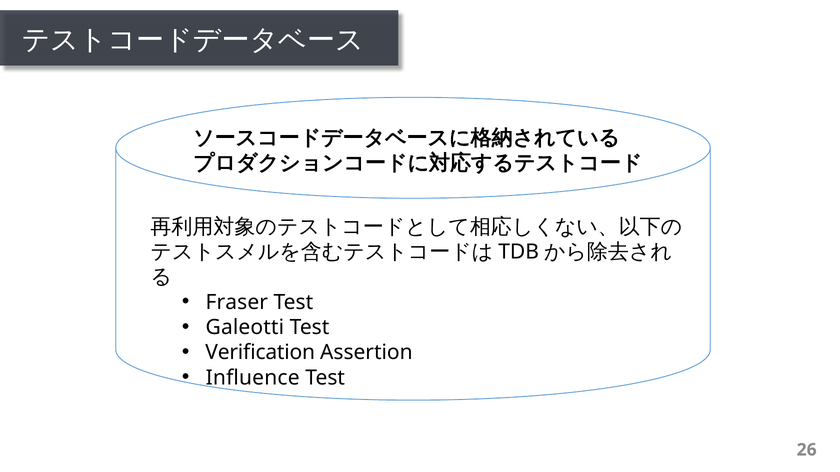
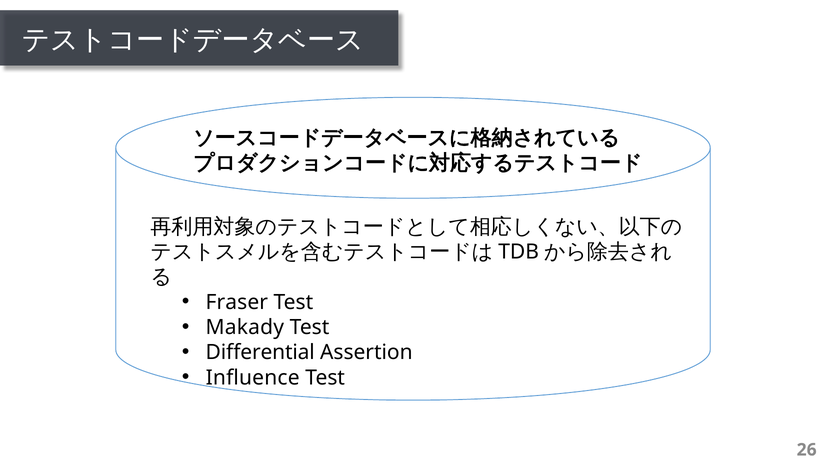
Galeotti: Galeotti -> Makady
Veriﬁcation: Veriﬁcation -> Diﬀerential
